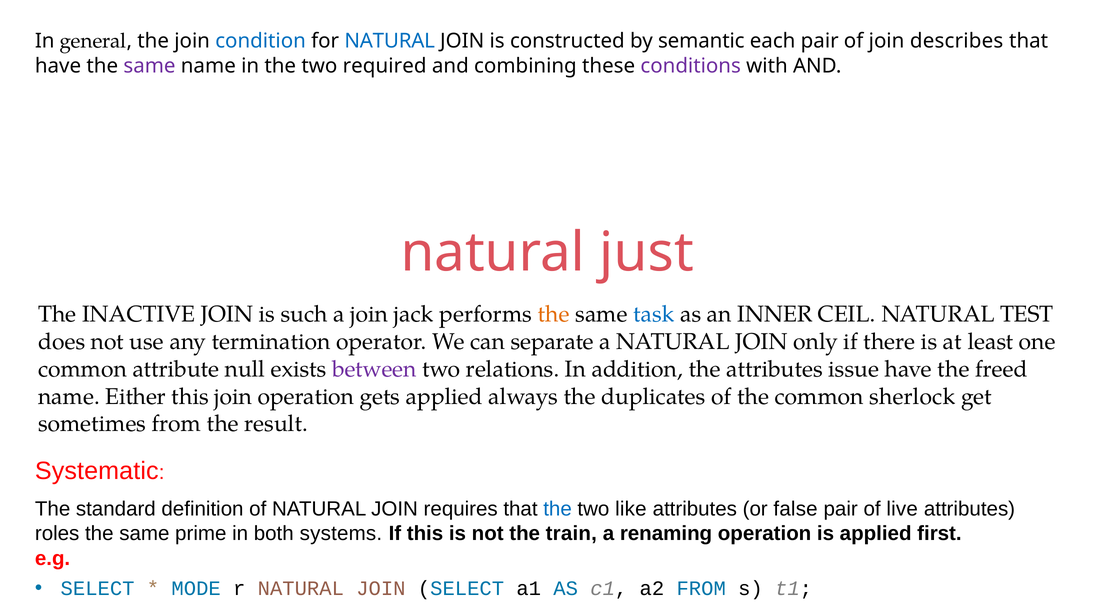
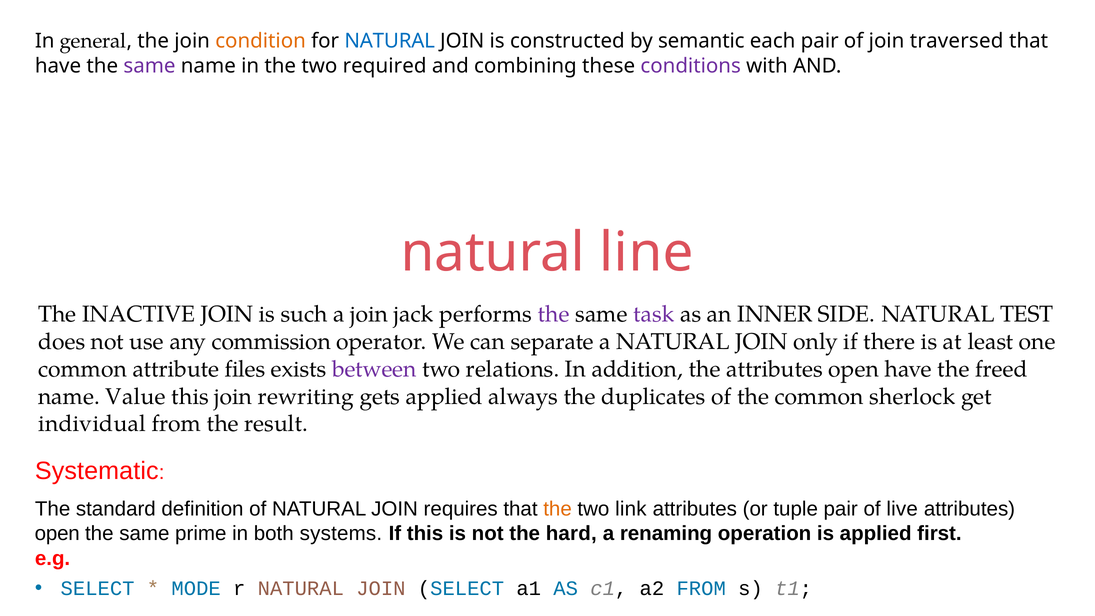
condition colour: blue -> orange
describes: describes -> traversed
just: just -> line
the at (554, 314) colour: orange -> purple
task colour: blue -> purple
CEIL: CEIL -> SIDE
termination: termination -> commission
null: null -> files
the attributes issue: issue -> open
Either: Either -> Value
join operation: operation -> rewriting
sometimes: sometimes -> individual
the at (558, 509) colour: blue -> orange
like: like -> link
false: false -> tuple
roles at (57, 534): roles -> open
train: train -> hard
